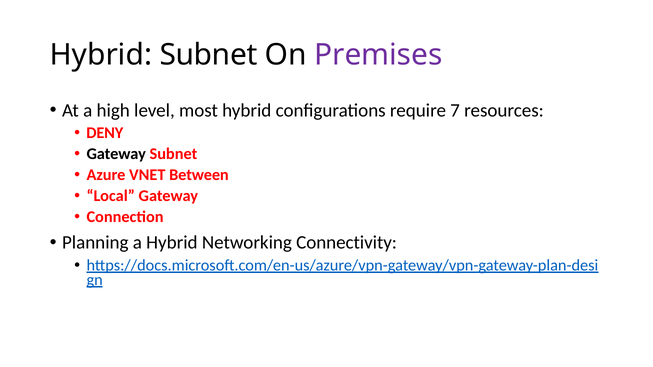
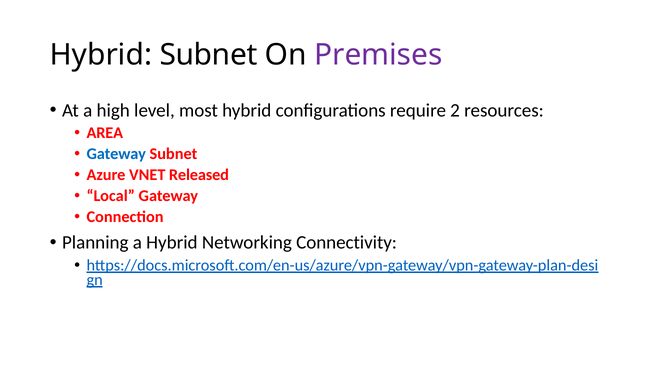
7: 7 -> 2
DENY: DENY -> AREA
Gateway at (116, 154) colour: black -> blue
Between: Between -> Released
